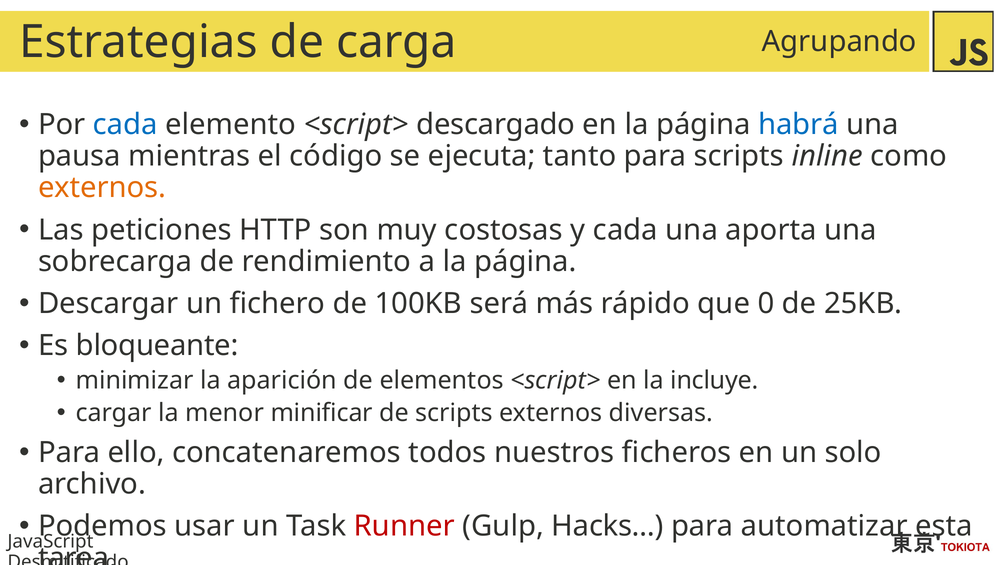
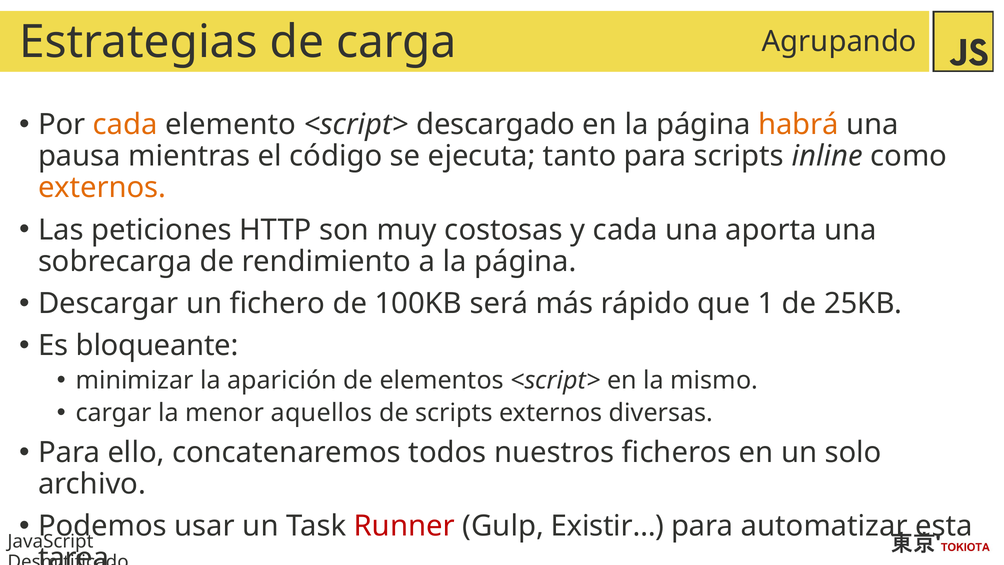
cada at (125, 124) colour: blue -> orange
habrá colour: blue -> orange
0: 0 -> 1
incluye: incluye -> mismo
minificar: minificar -> aquellos
Hacks…: Hacks… -> Existir…
